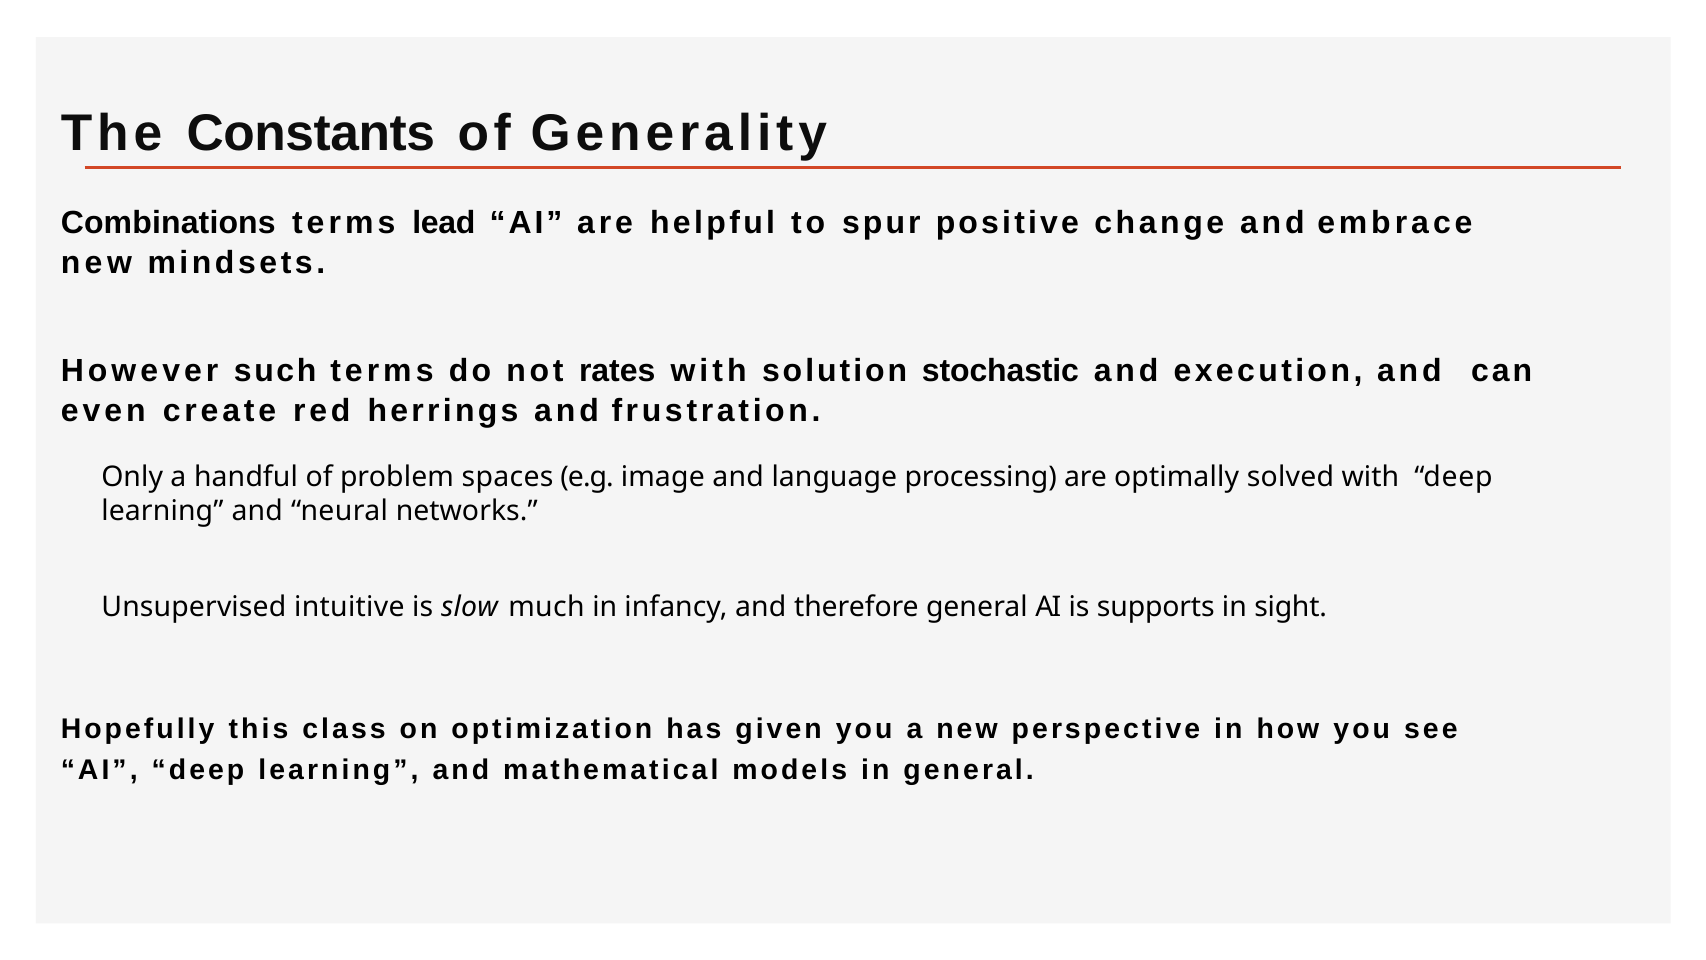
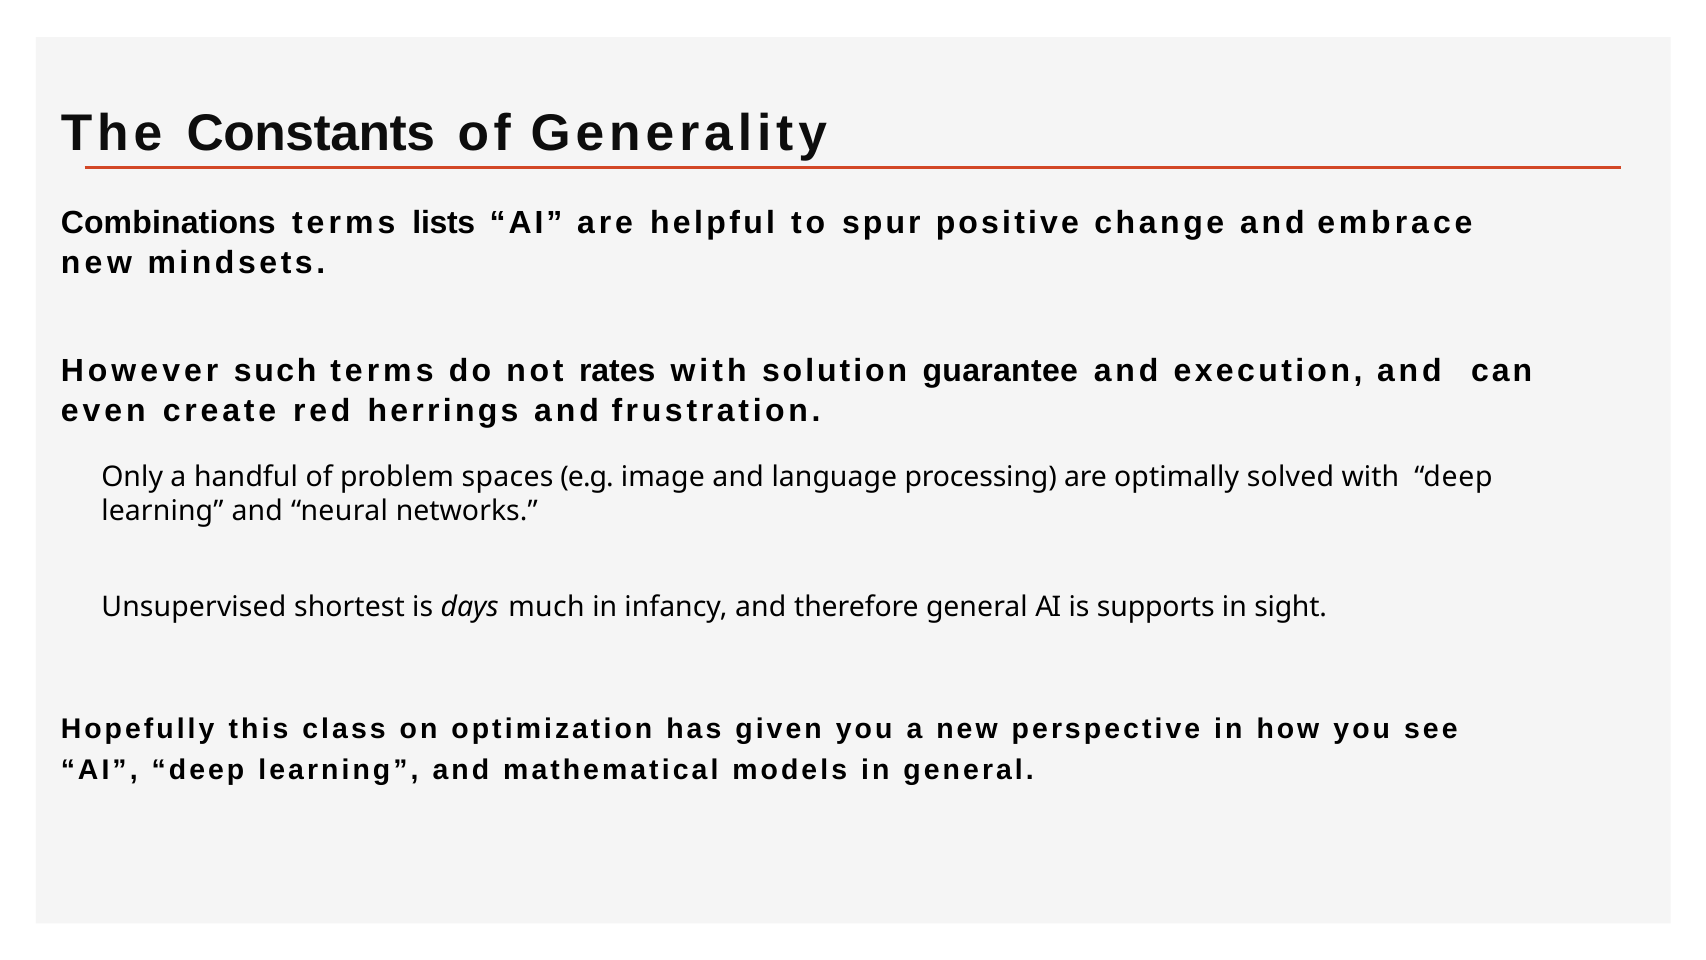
lead: lead -> lists
stochastic: stochastic -> guarantee
intuitive: intuitive -> shortest
slow: slow -> days
